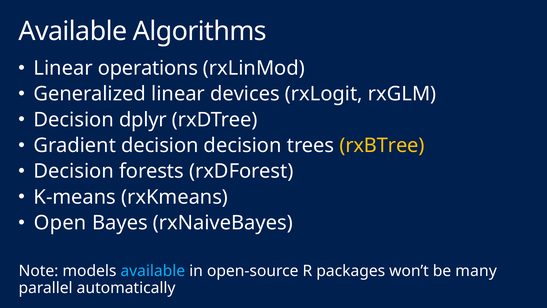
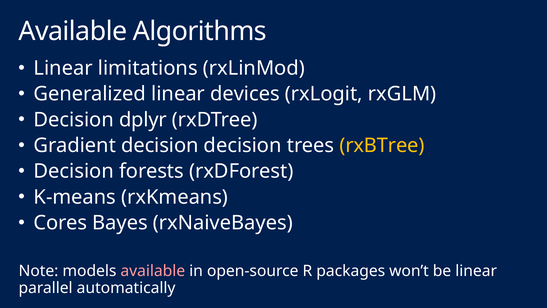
operations: operations -> limitations
Open: Open -> Cores
available at (153, 271) colour: light blue -> pink
be many: many -> linear
